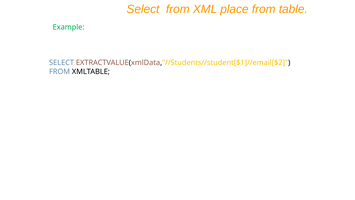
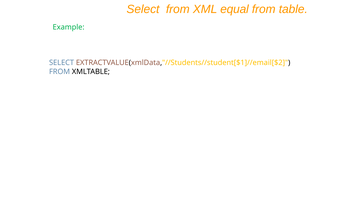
place: place -> equal
